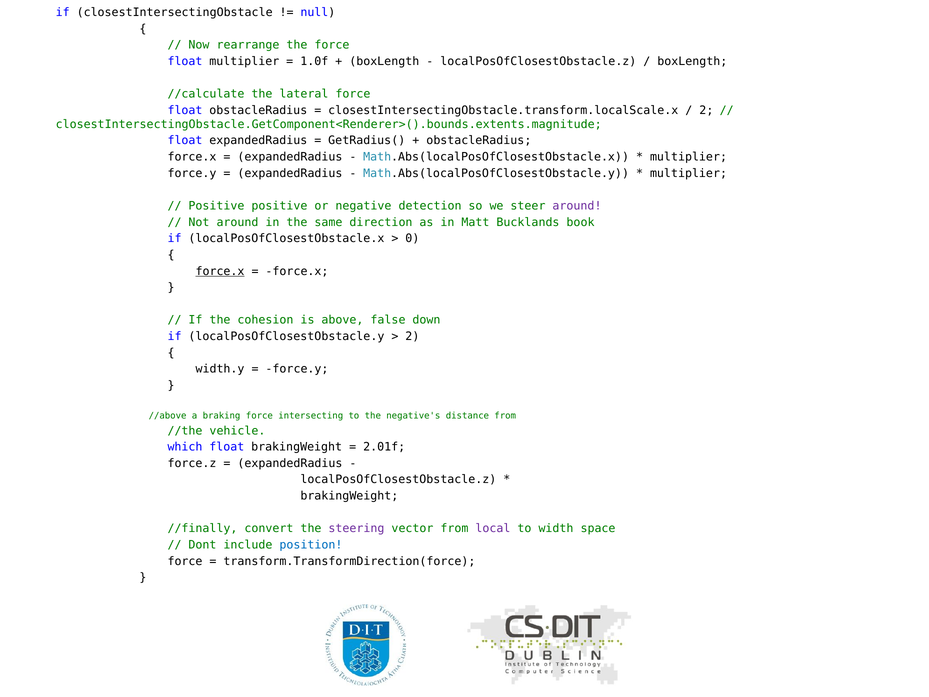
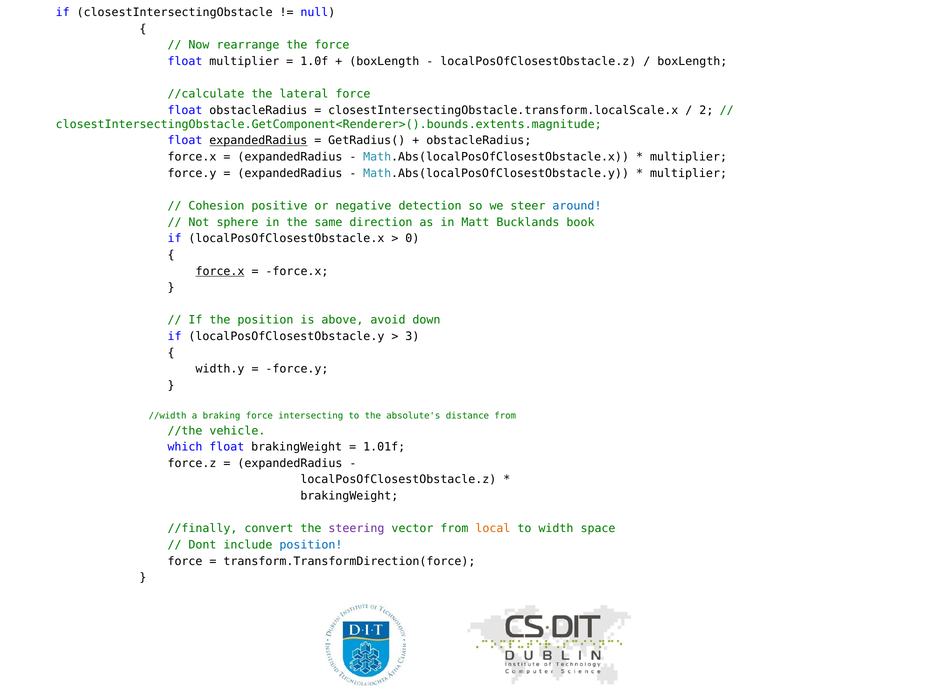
expandedRadius at (258, 141) underline: none -> present
Positive at (216, 206): Positive -> Cohesion
around at (577, 206) colour: purple -> blue
Not around: around -> sphere
the cohesion: cohesion -> position
false: false -> avoid
2 at (412, 336): 2 -> 3
//above: //above -> //width
negative's: negative's -> absolute's
2.01f: 2.01f -> 1.01f
local colour: purple -> orange
